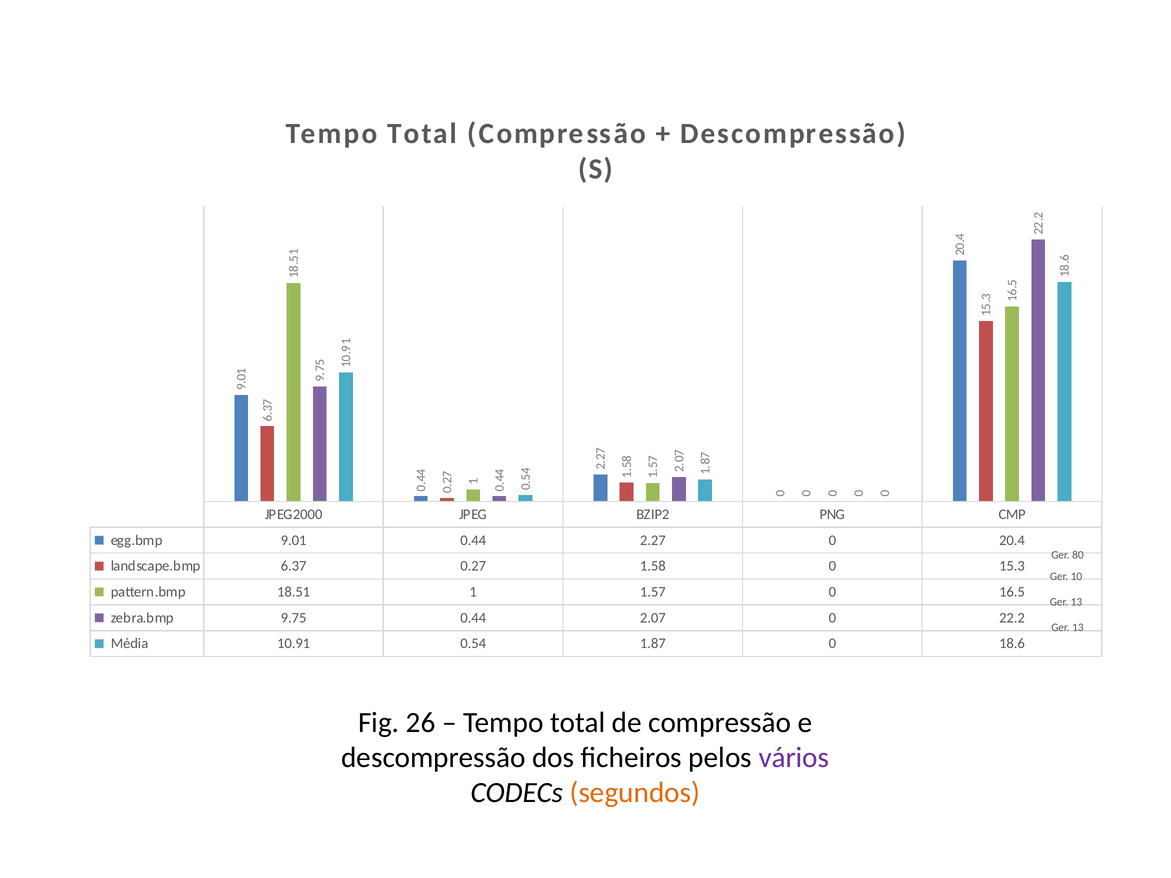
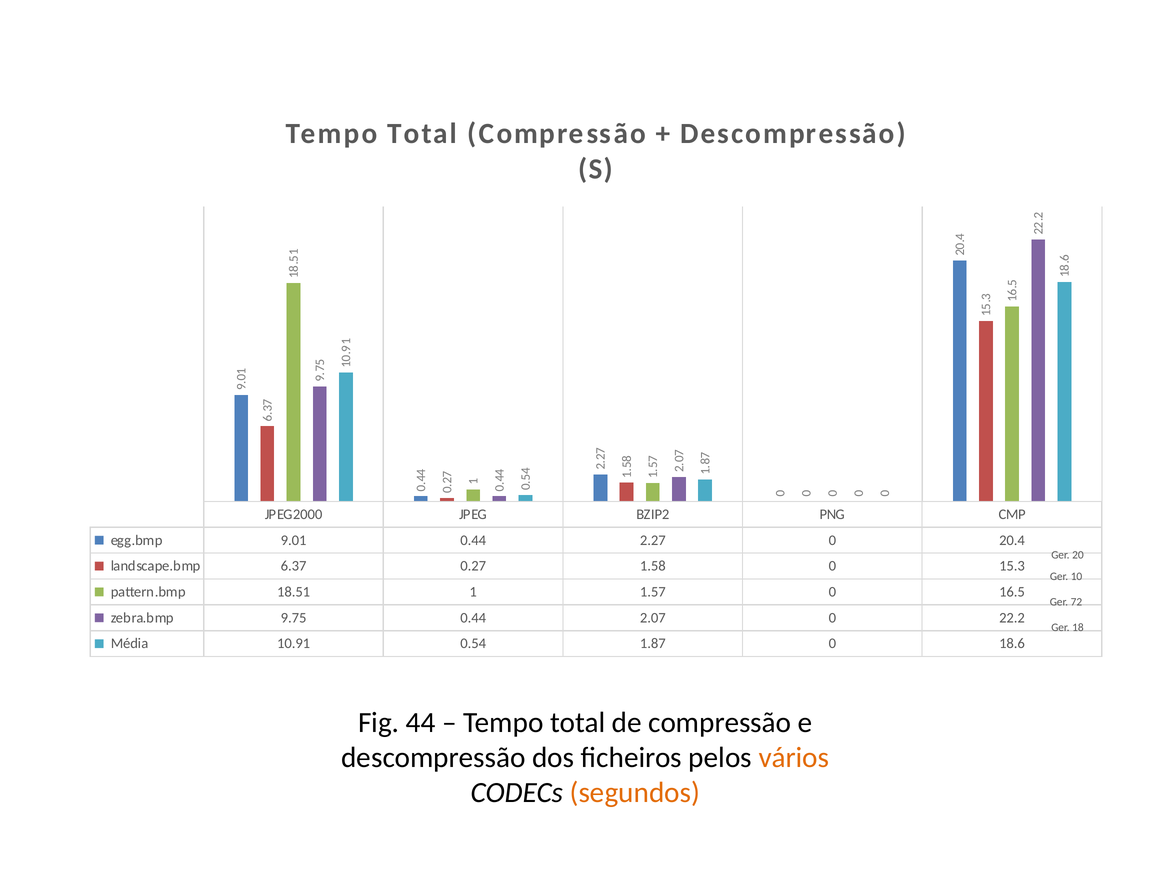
80: 80 -> 20
13 at (1076, 602): 13 -> 72
13 at (1078, 628): 13 -> 18
26: 26 -> 44
vários colour: purple -> orange
